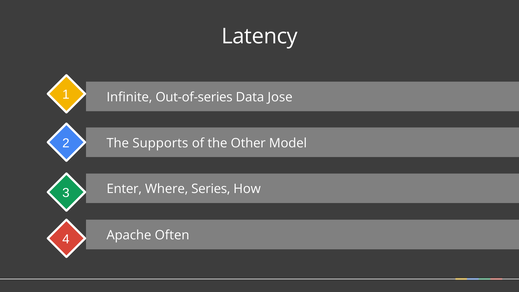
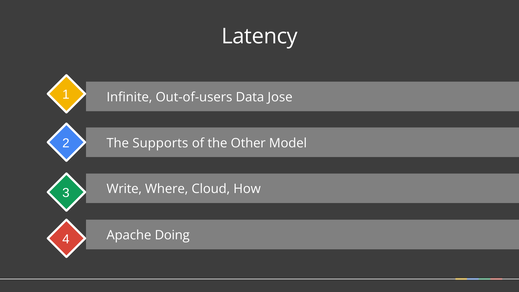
Out-of-series: Out-of-series -> Out-of-users
Enter: Enter -> Write
Series: Series -> Cloud
Often: Often -> Doing
